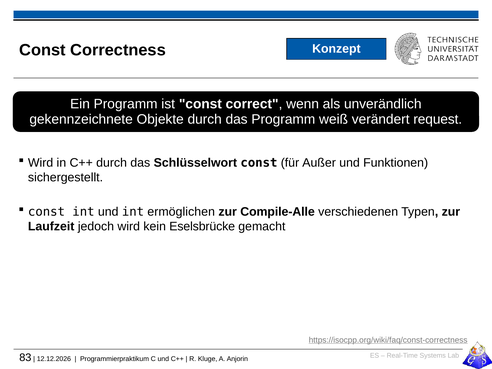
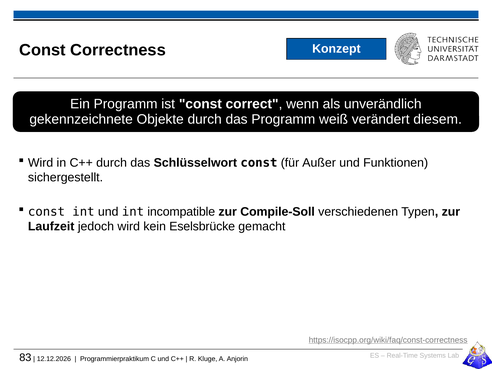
request: request -> diesem
ermöglichen: ermöglichen -> incompatible
Compile-Alle: Compile-Alle -> Compile-Soll
